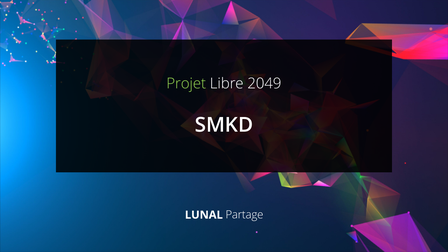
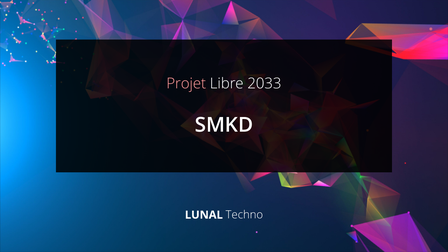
Projet colour: light green -> pink
2049: 2049 -> 2033
Partage: Partage -> Techno
